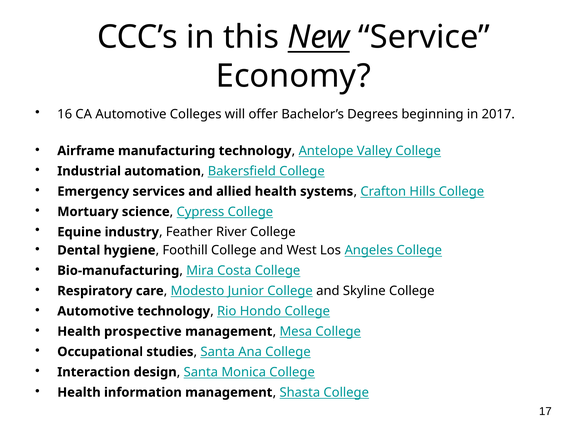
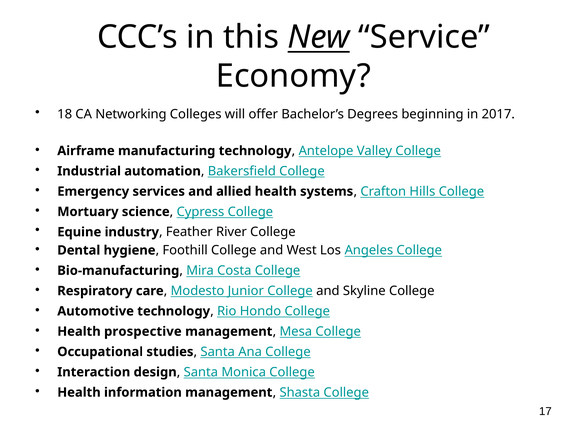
16: 16 -> 18
CA Automotive: Automotive -> Networking
